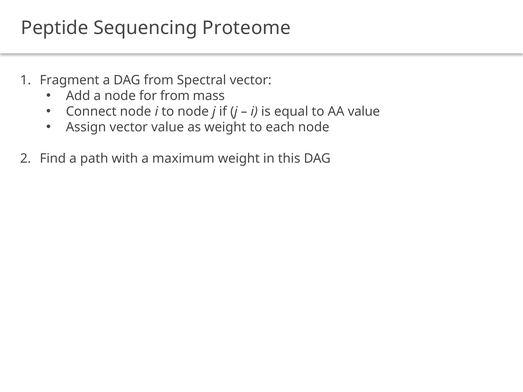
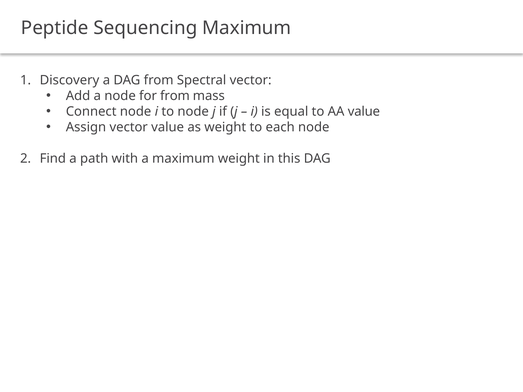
Sequencing Proteome: Proteome -> Maximum
Fragment: Fragment -> Discovery
